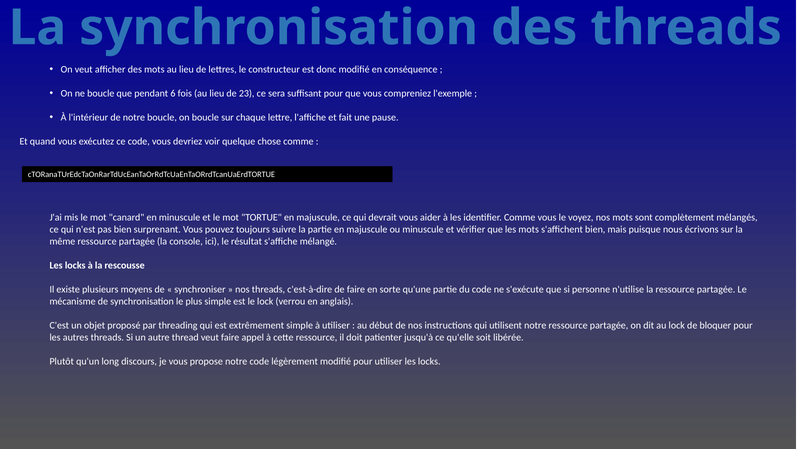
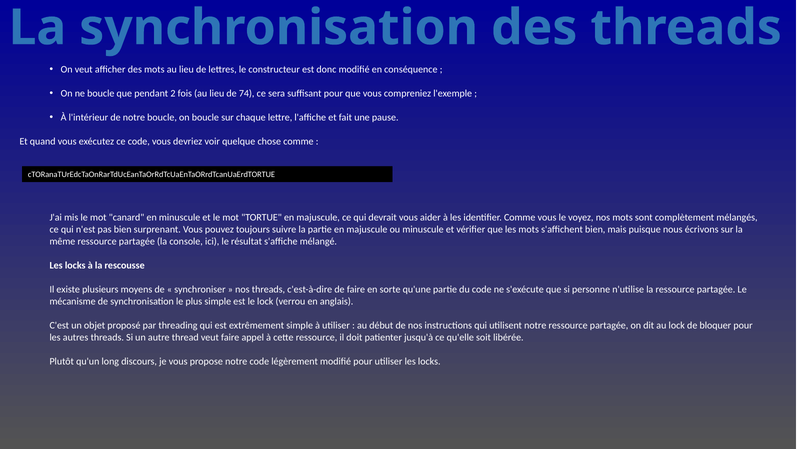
6: 6 -> 2
23: 23 -> 74
